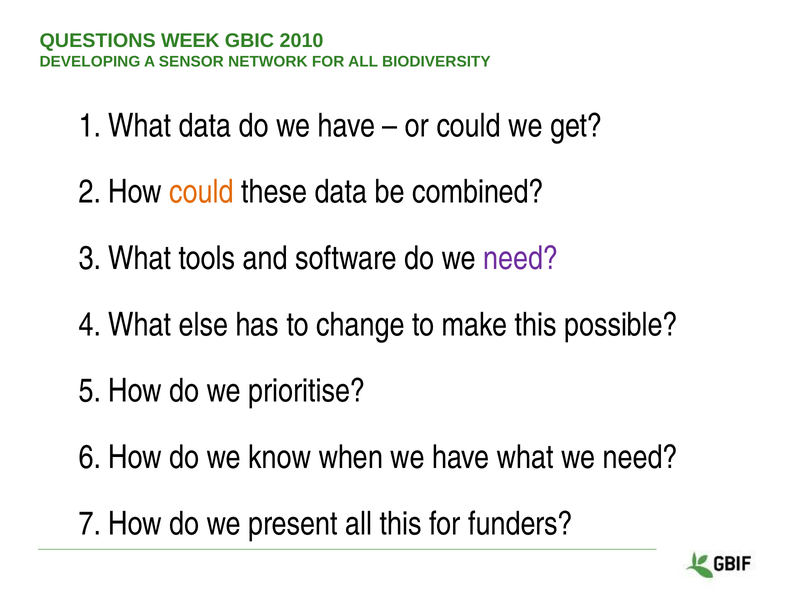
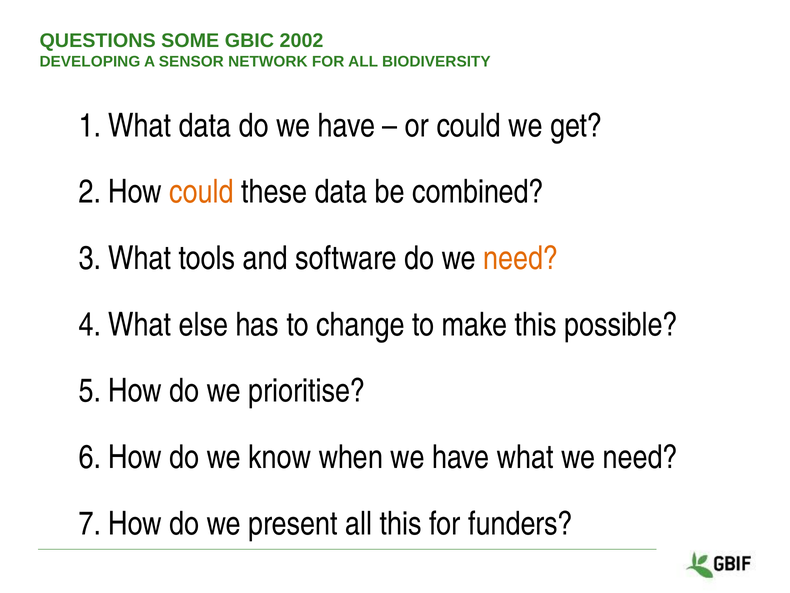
WEEK: WEEK -> SOME
2010: 2010 -> 2002
need at (521, 258) colour: purple -> orange
